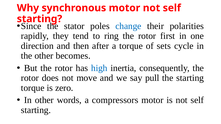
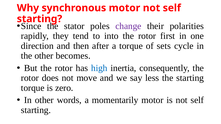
change colour: blue -> purple
ring: ring -> into
pull: pull -> less
compressors: compressors -> momentarily
